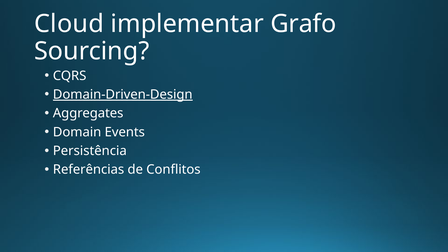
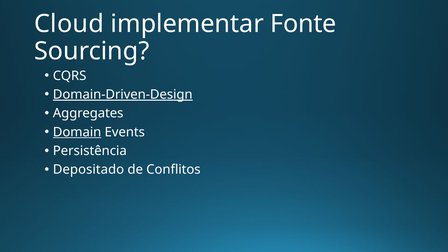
Grafo: Grafo -> Fonte
Domain underline: none -> present
Referências: Referências -> Depositado
